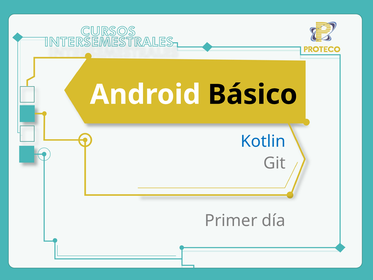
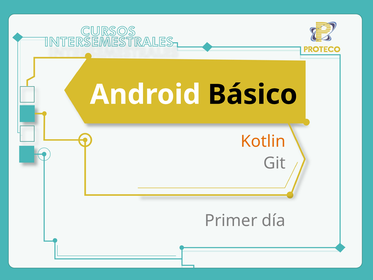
Kotlin colour: blue -> orange
